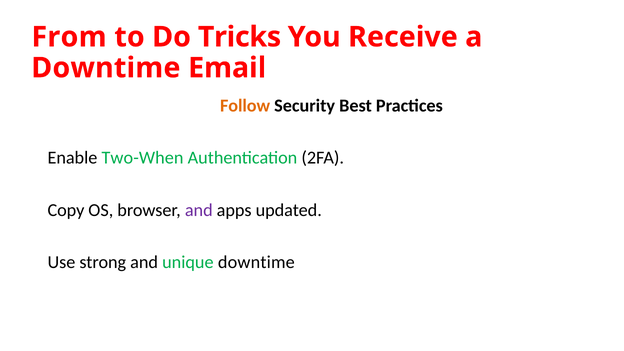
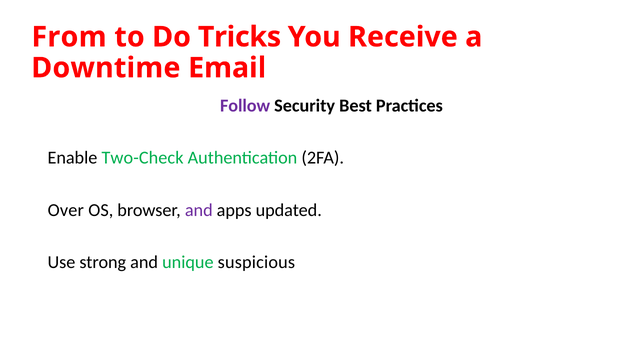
Follow colour: orange -> purple
Two-When: Two-When -> Two-Check
Copy: Copy -> Over
unique downtime: downtime -> suspicious
